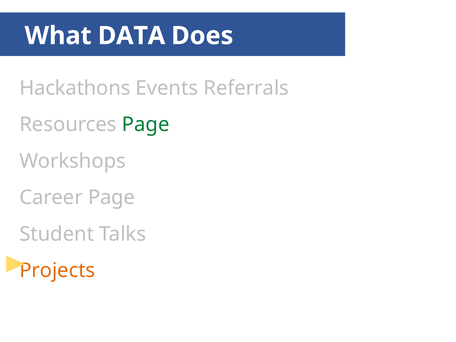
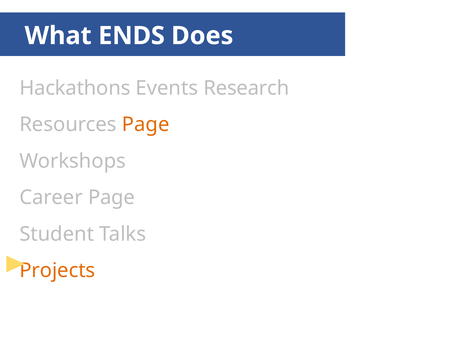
DATA: DATA -> ENDS
Referrals: Referrals -> Research
Page at (146, 125) colour: green -> orange
